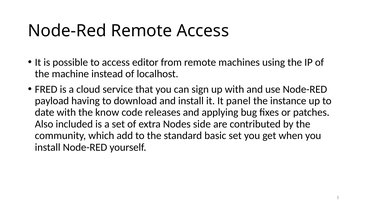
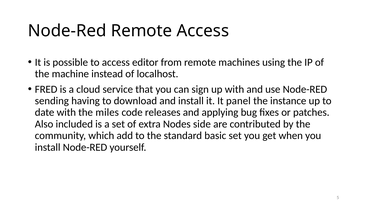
payload: payload -> sending
know: know -> miles
